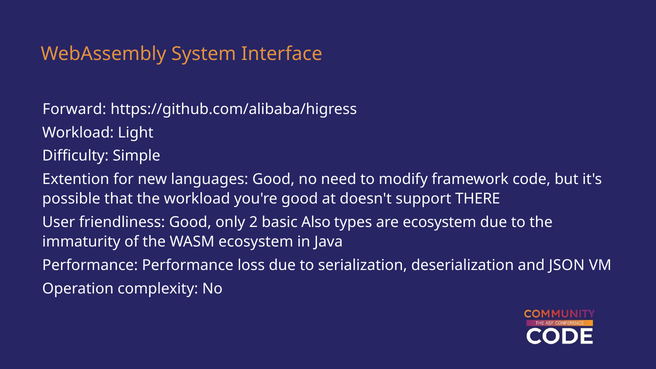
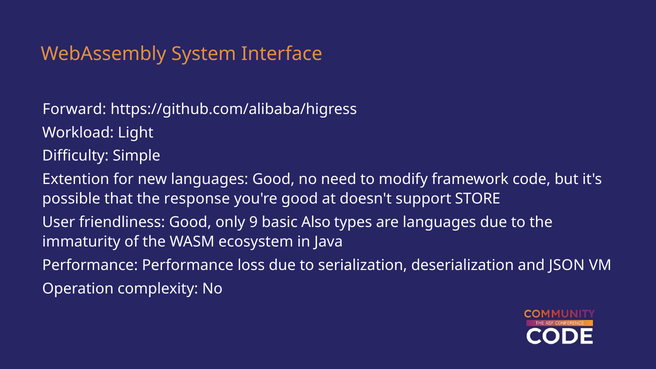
the workload: workload -> response
THERE: THERE -> STORE
2: 2 -> 9
are ecosystem: ecosystem -> languages
